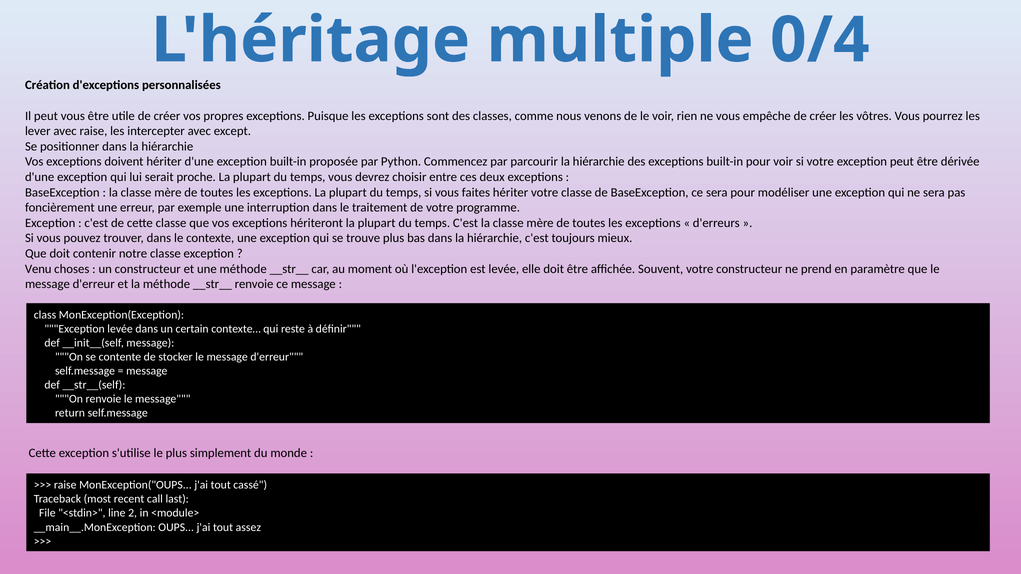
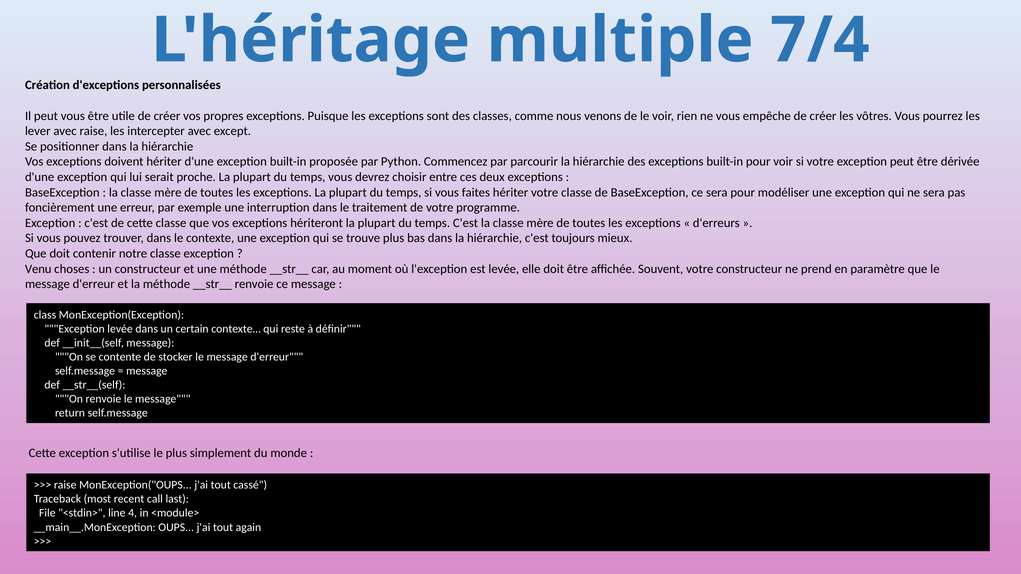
0/4: 0/4 -> 7/4
2: 2 -> 4
assez: assez -> again
